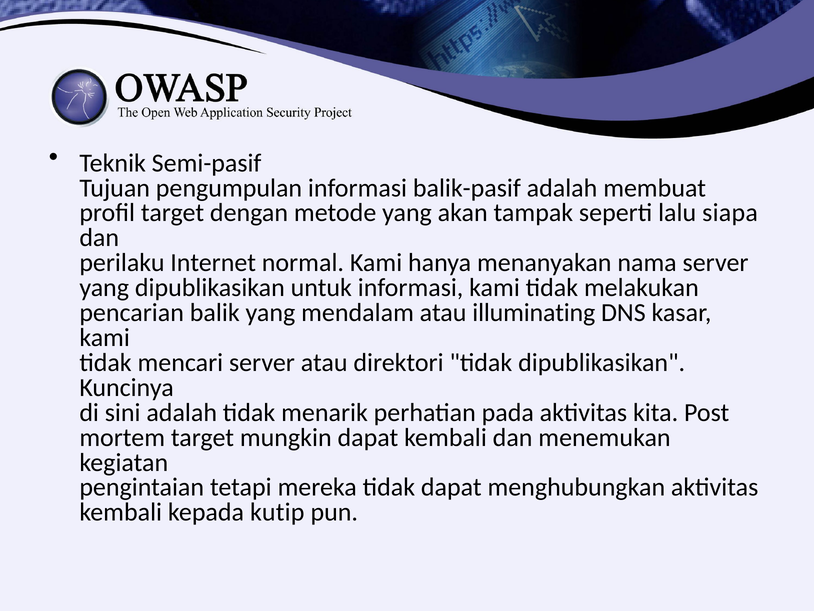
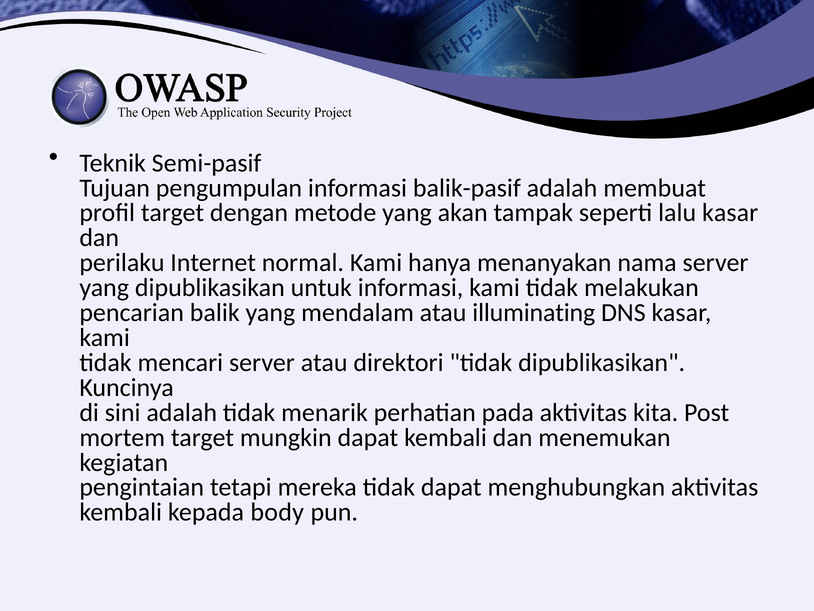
lalu siapa: siapa -> kasar
kutip: kutip -> body
